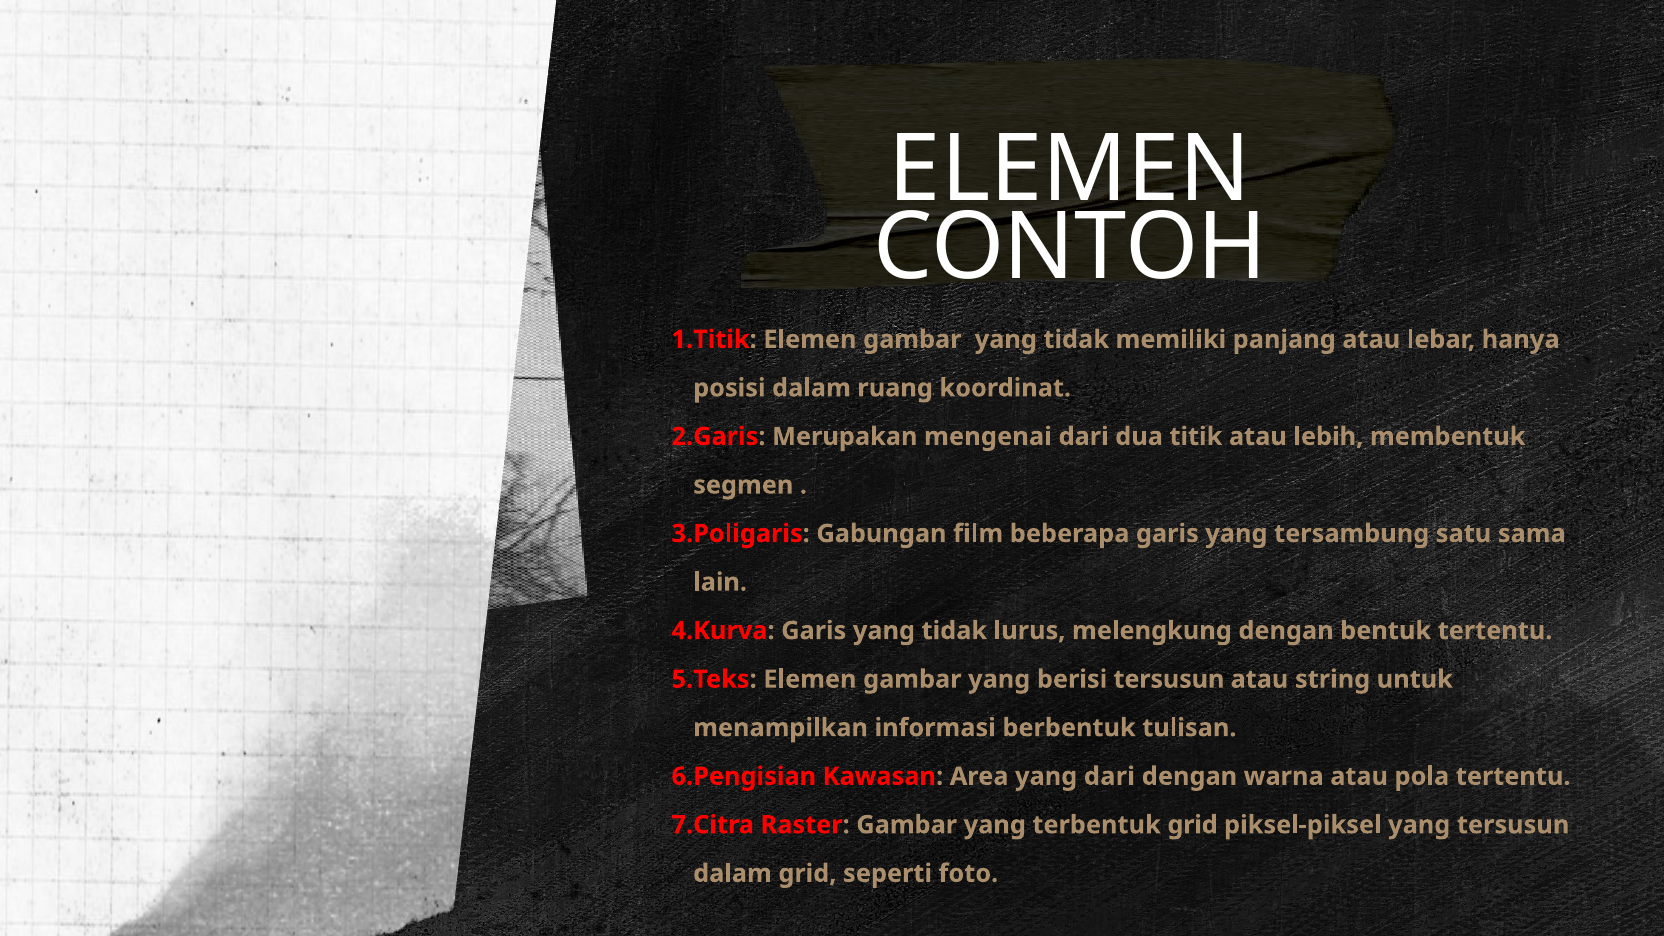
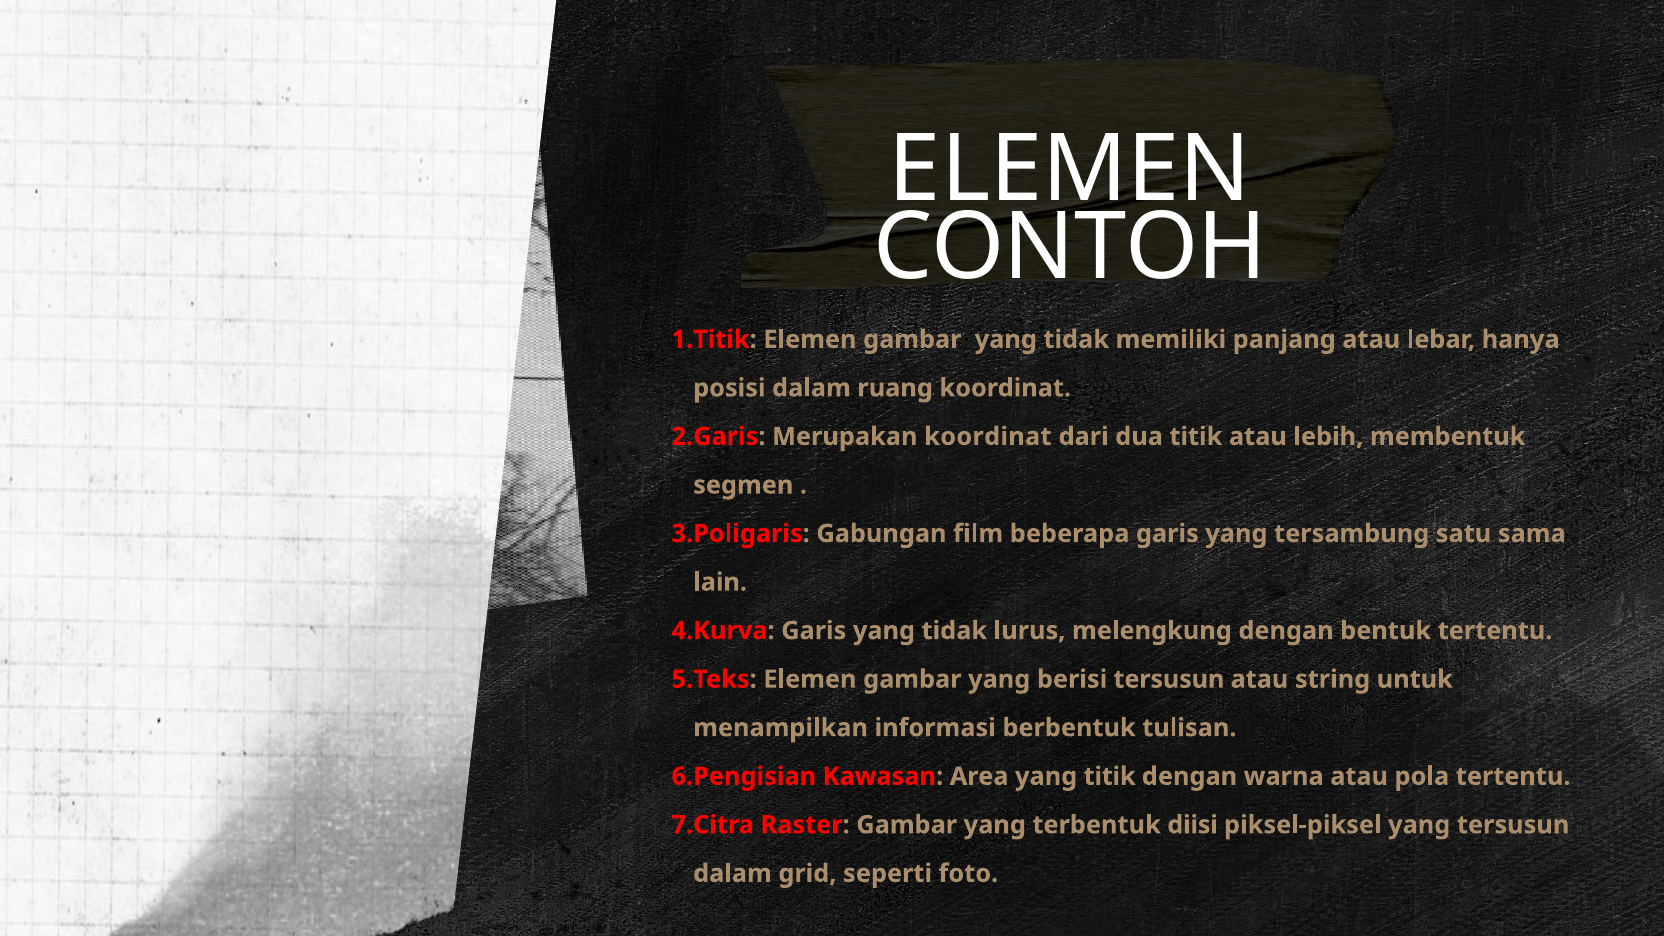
Merupakan mengenai: mengenai -> koordinat
yang dari: dari -> titik
terbentuk grid: grid -> diisi
